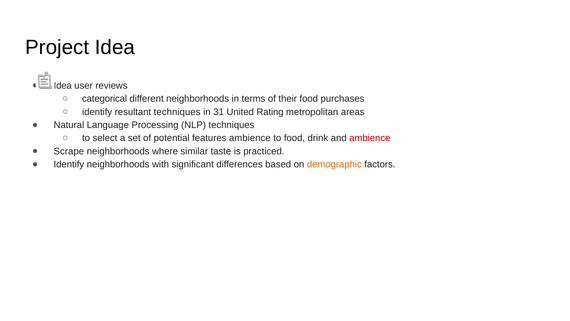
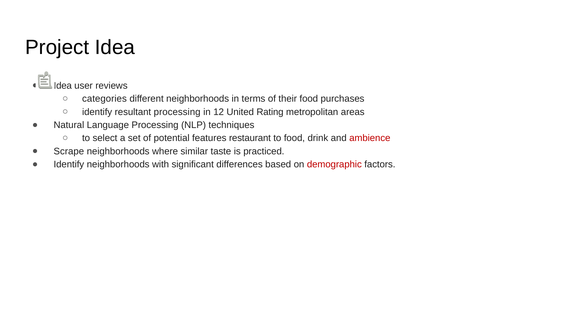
categorical: categorical -> categories
resultant techniques: techniques -> processing
31: 31 -> 12
features ambience: ambience -> restaurant
demographic colour: orange -> red
